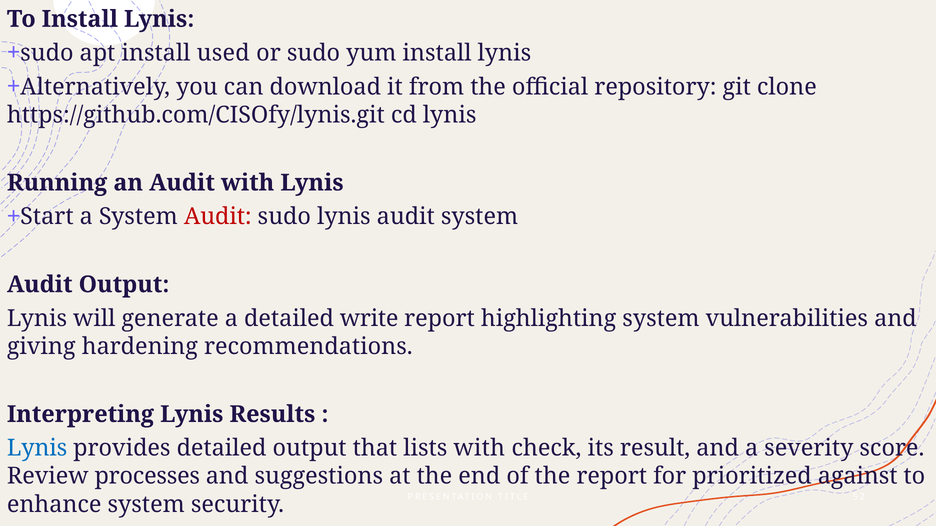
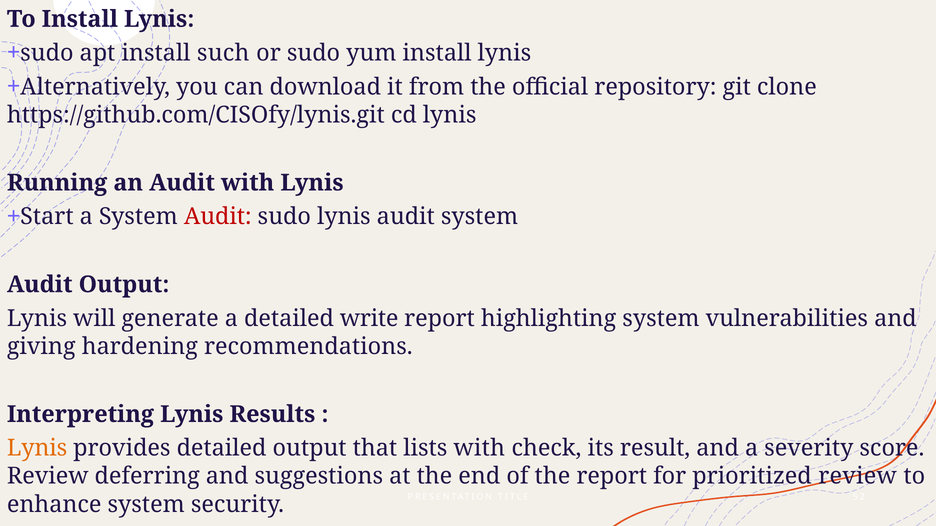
used: used -> such
Lynis at (37, 449) colour: blue -> orange
processes: processes -> deferring
prioritized against: against -> review
